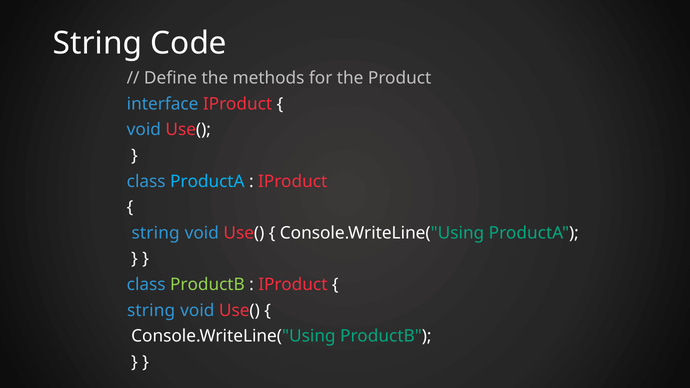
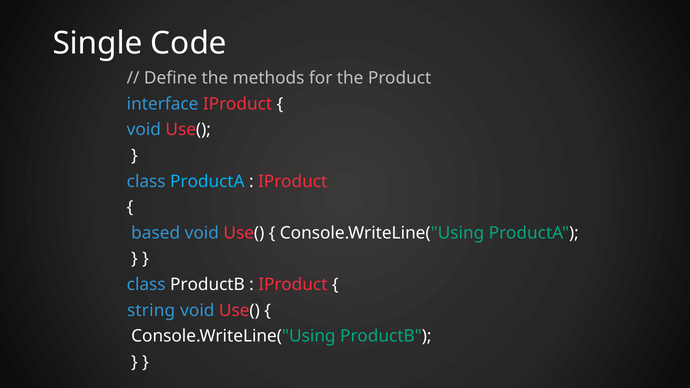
String at (97, 43): String -> Single
string at (156, 233): string -> based
ProductB at (207, 285) colour: light green -> white
